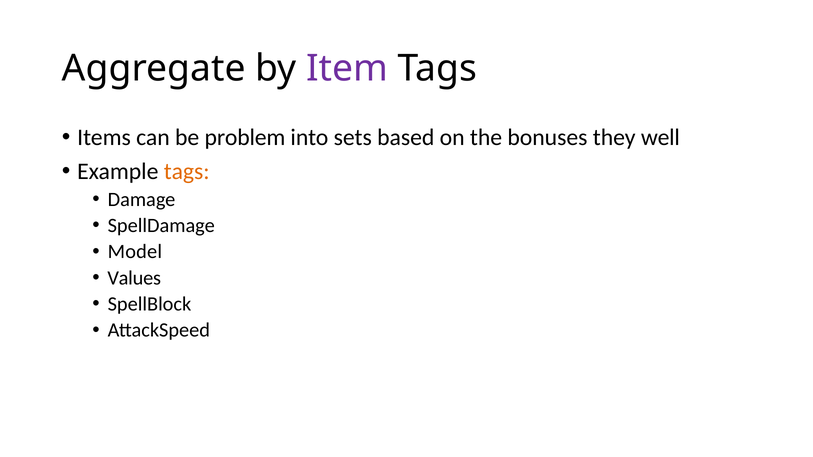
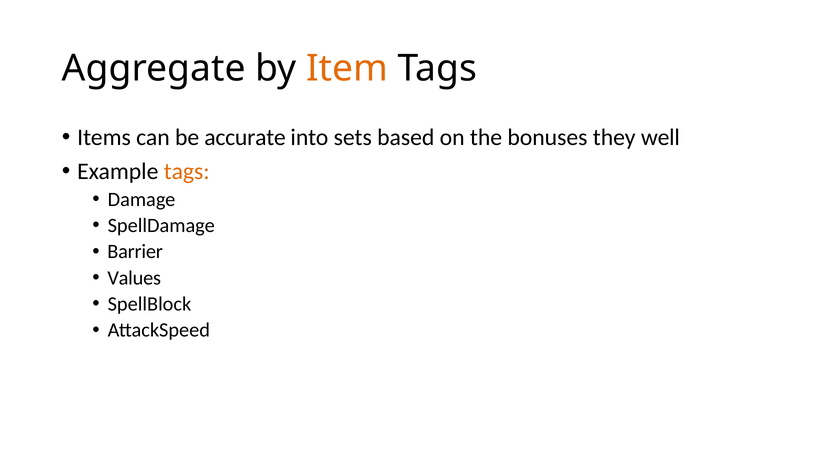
Item colour: purple -> orange
problem: problem -> accurate
Model: Model -> Barrier
